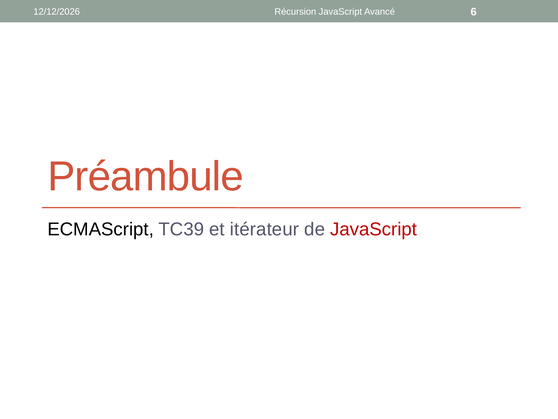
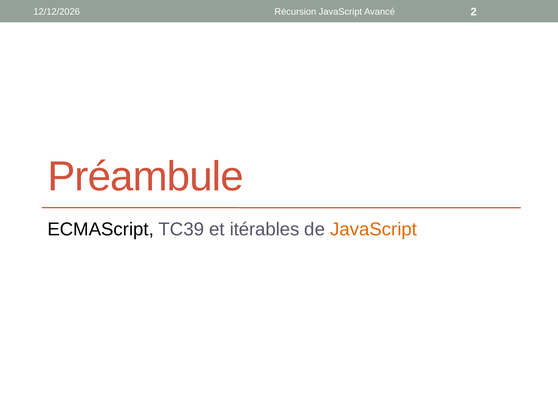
6: 6 -> 2
itérateur: itérateur -> itérables
JavaScript at (374, 229) colour: red -> orange
